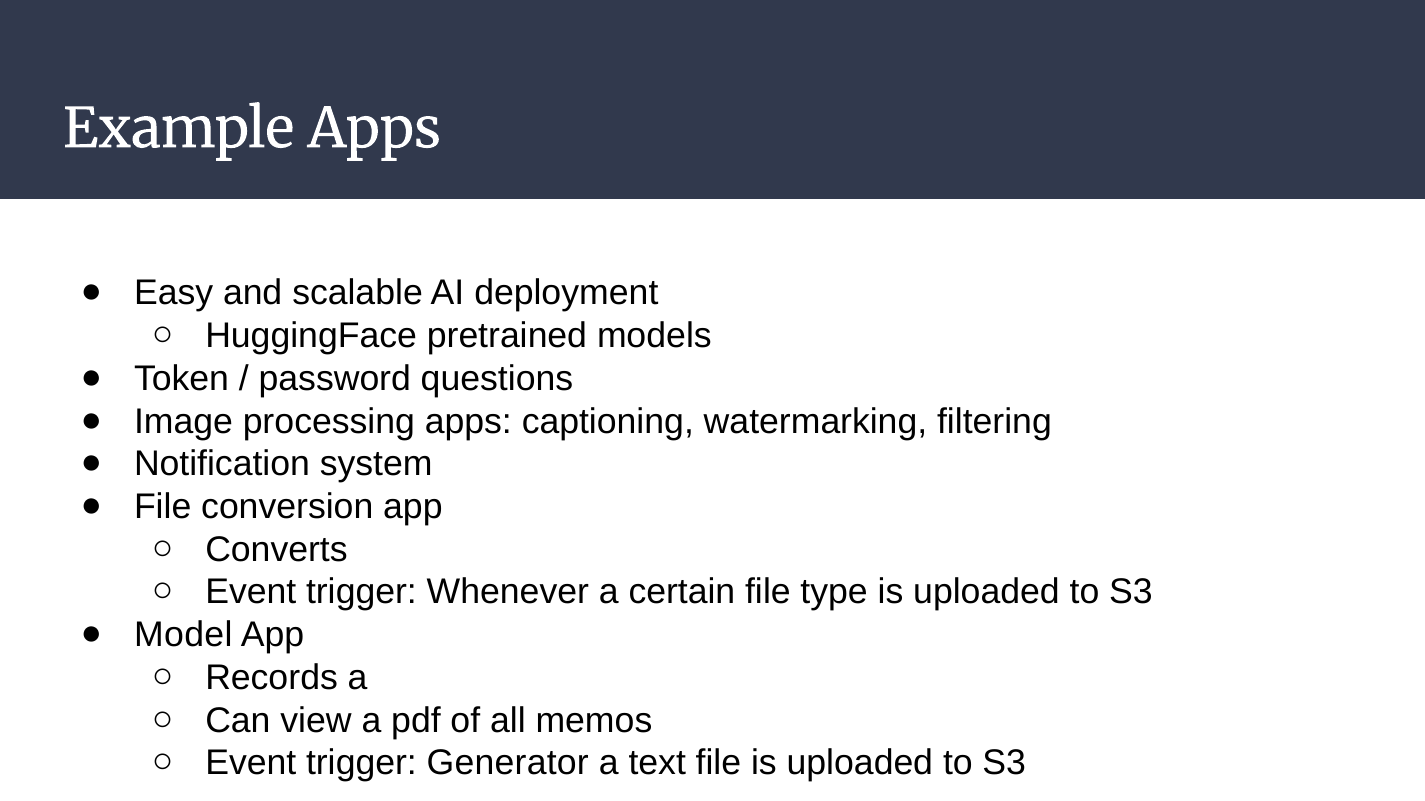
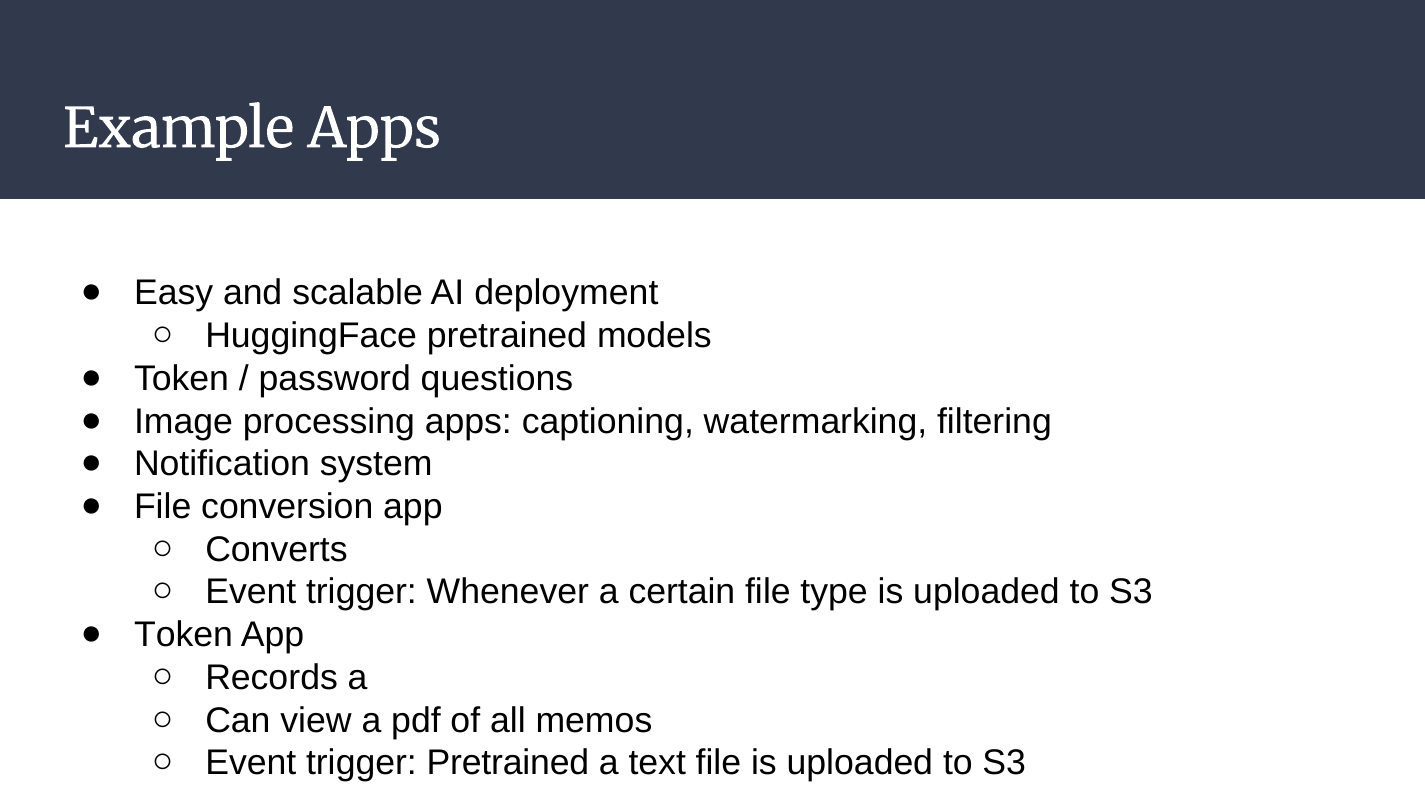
Model at (183, 635): Model -> Token
trigger Generator: Generator -> Pretrained
